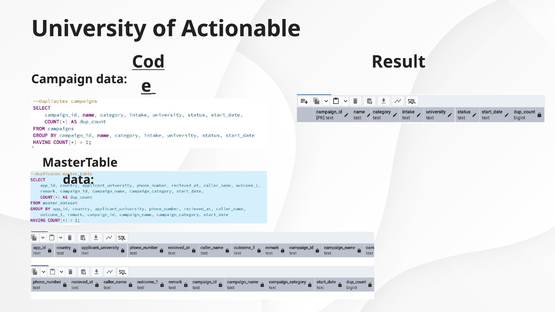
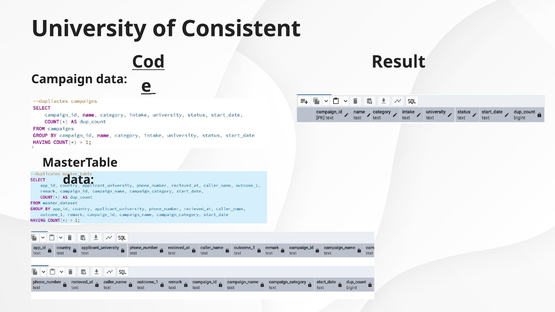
Actionable: Actionable -> Consistent
